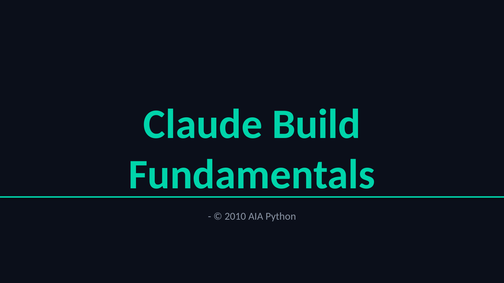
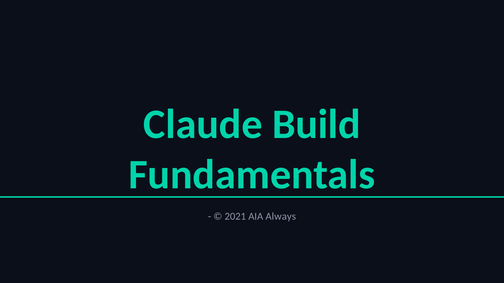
2010: 2010 -> 2021
Python: Python -> Always
